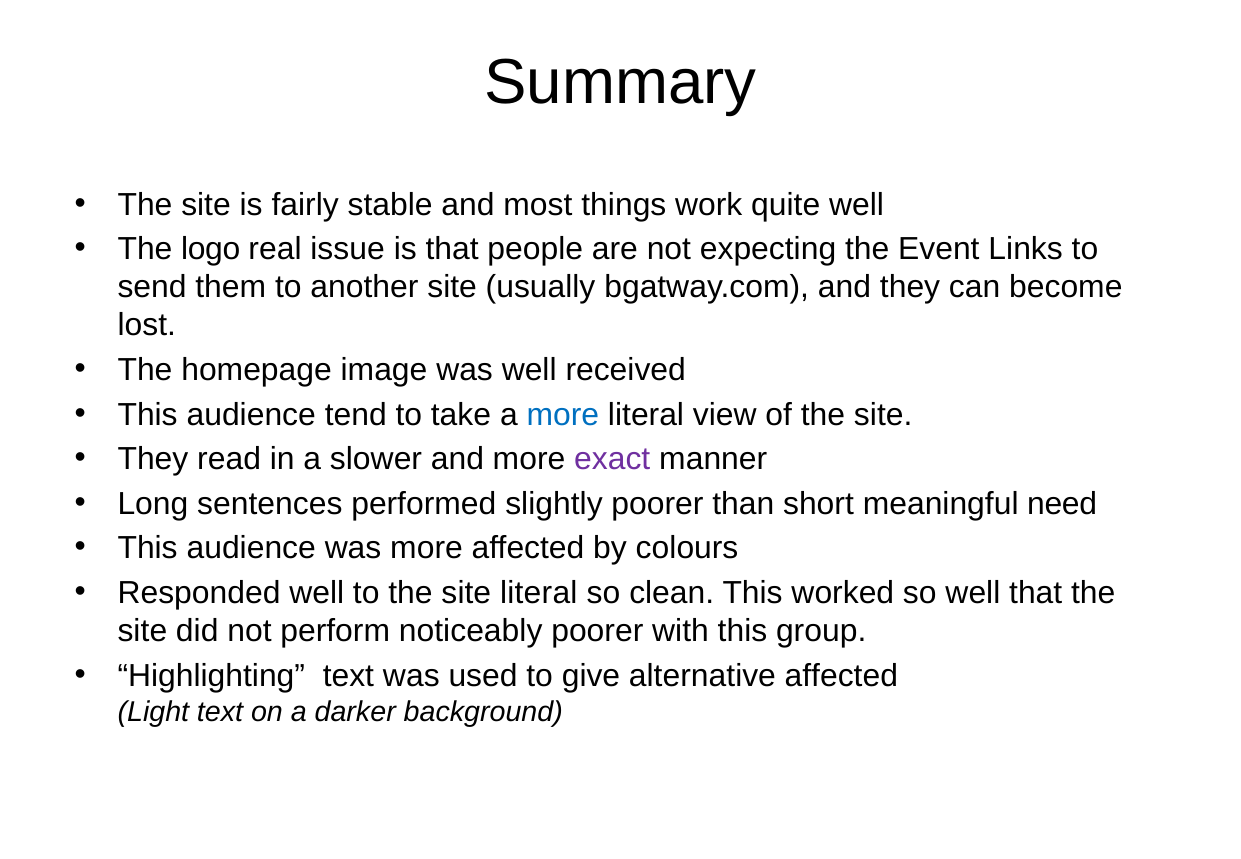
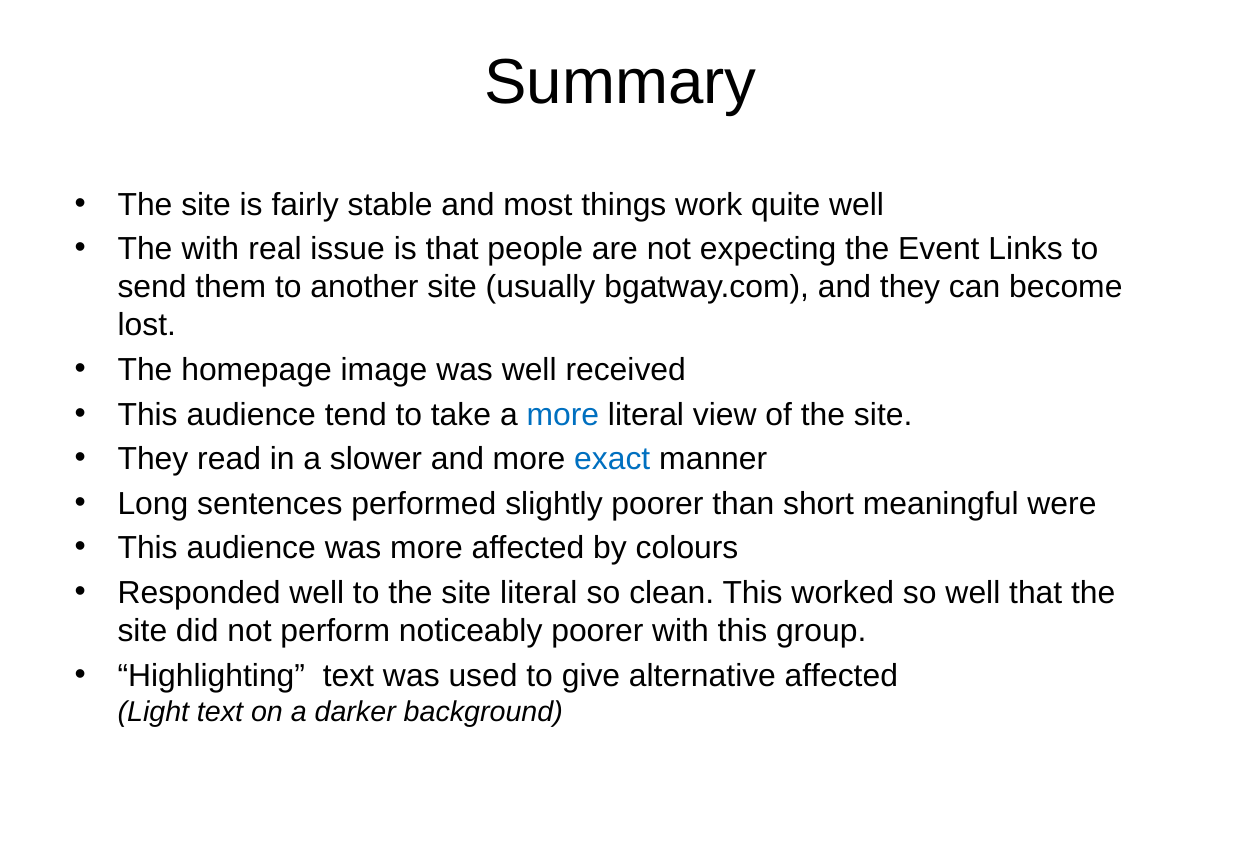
The logo: logo -> with
exact colour: purple -> blue
need: need -> were
